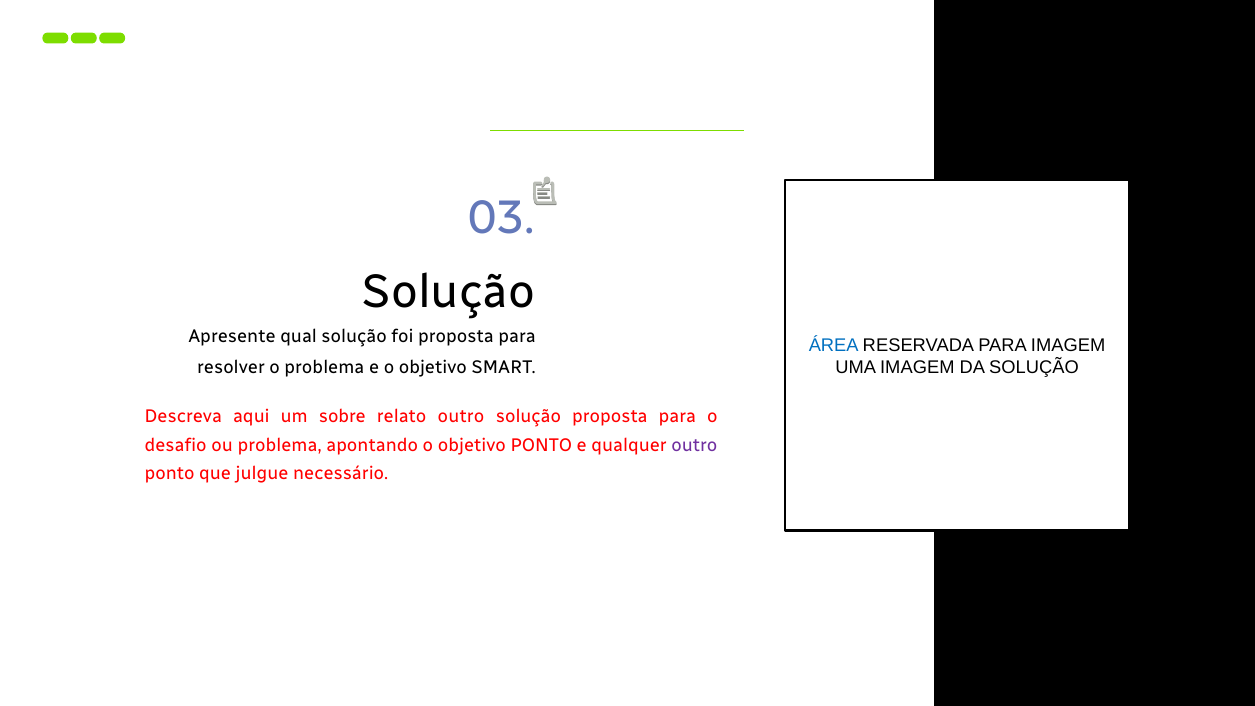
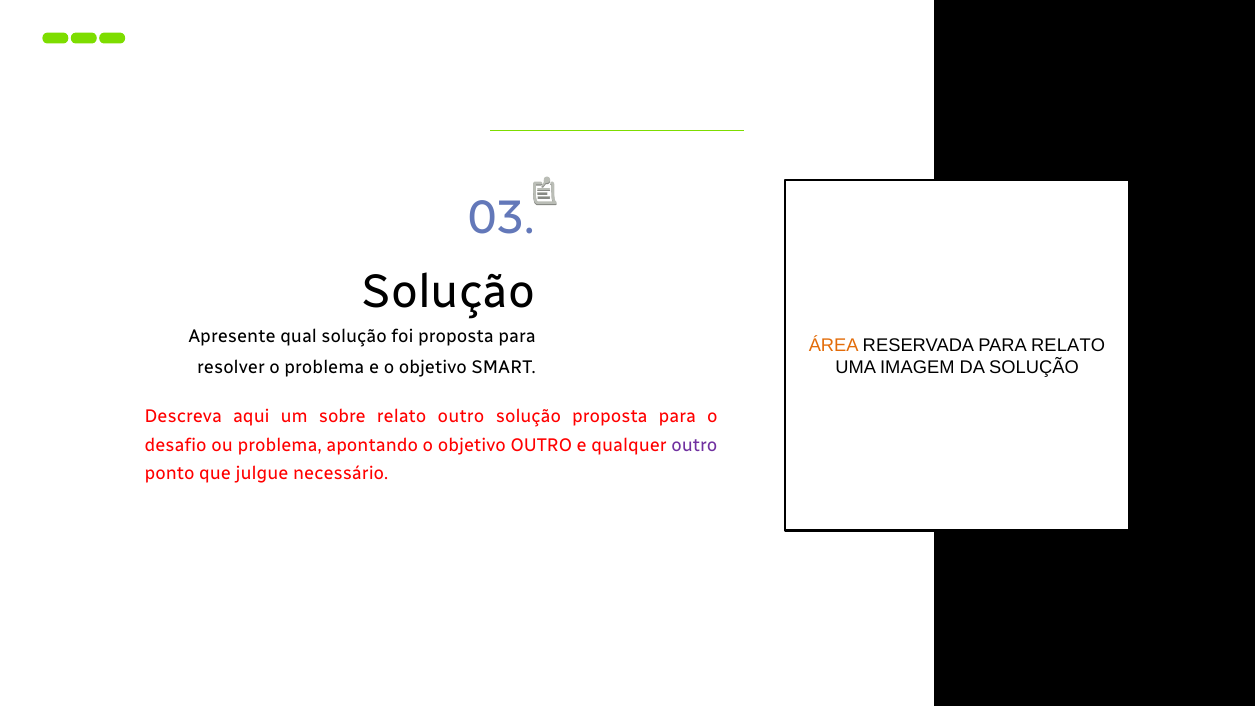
ÁREA colour: blue -> orange
PARA IMAGEM: IMAGEM -> RELATO
objetivo PONTO: PONTO -> OUTRO
